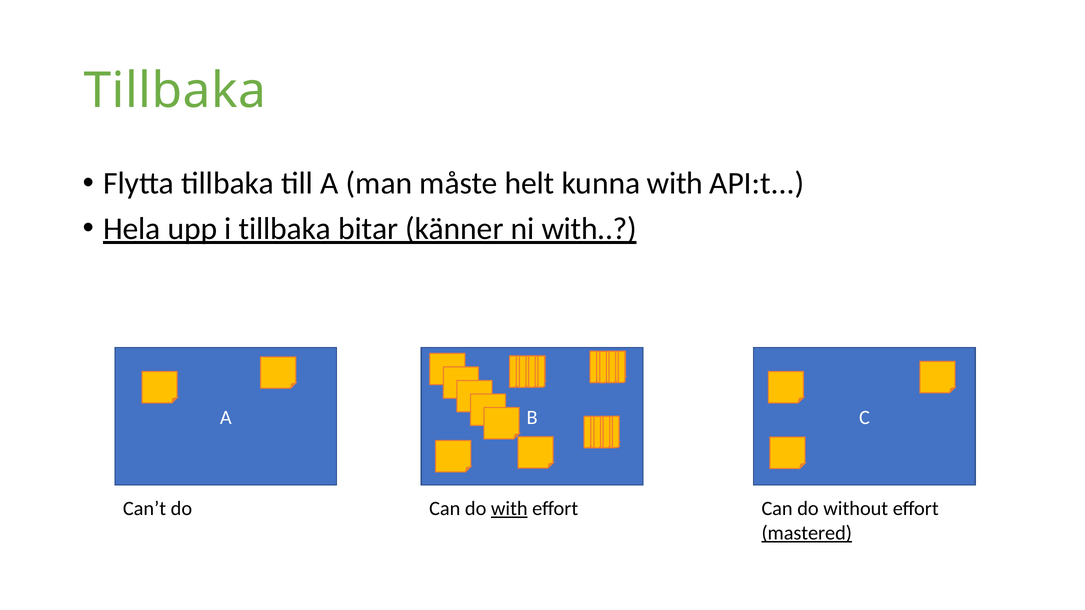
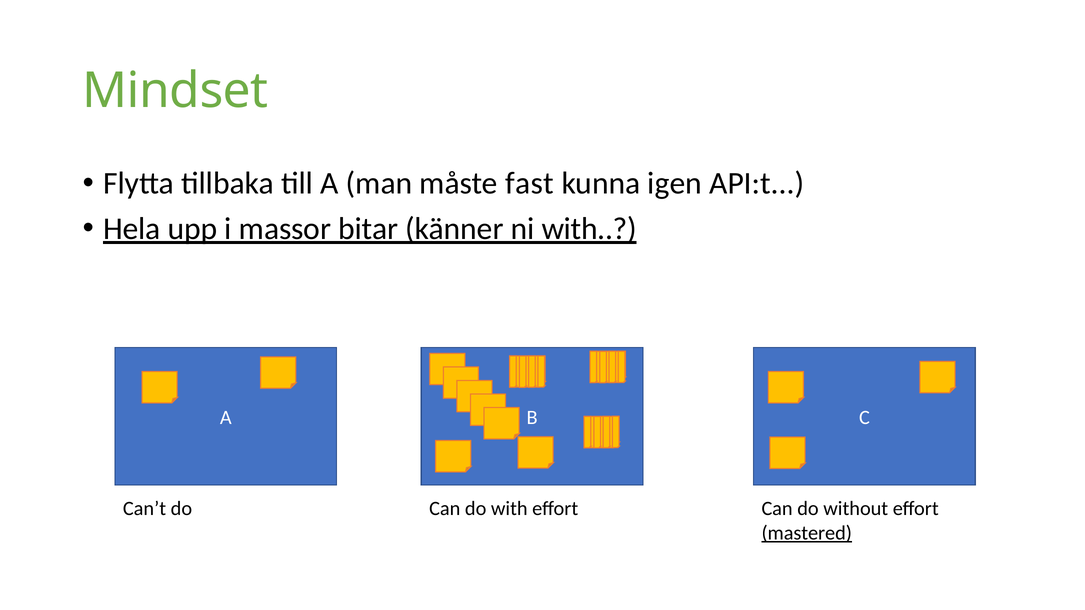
Tillbaka at (175, 91): Tillbaka -> Mindset
helt: helt -> fast
kunna with: with -> igen
i tillbaka: tillbaka -> massor
with at (509, 509) underline: present -> none
